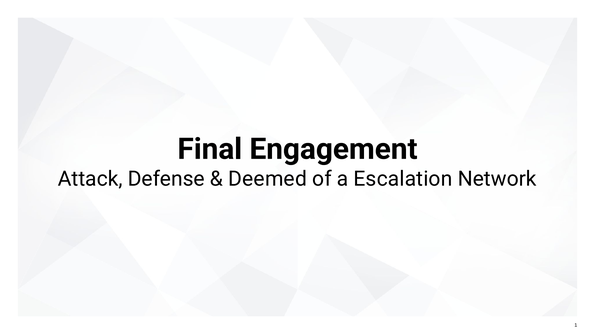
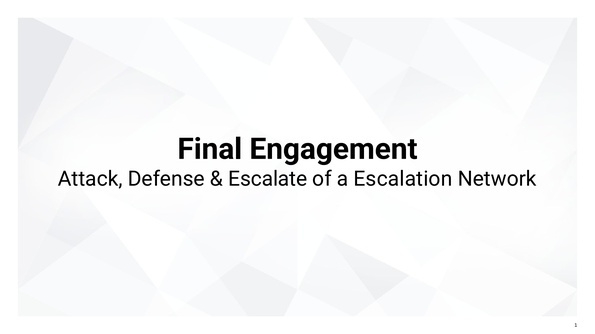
Deemed: Deemed -> Escalate
